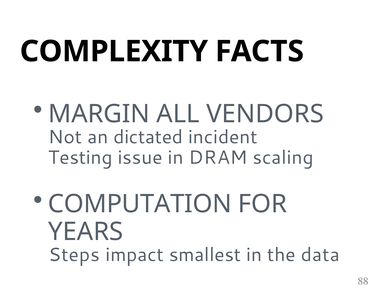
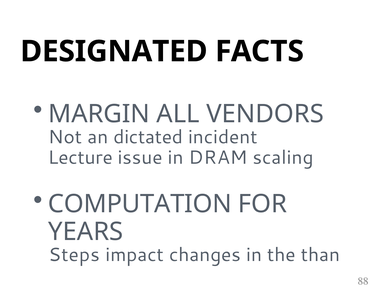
COMPLEXITY: COMPLEXITY -> DESIGNATED
Testing: Testing -> Lecture
smallest: smallest -> changes
data: data -> than
